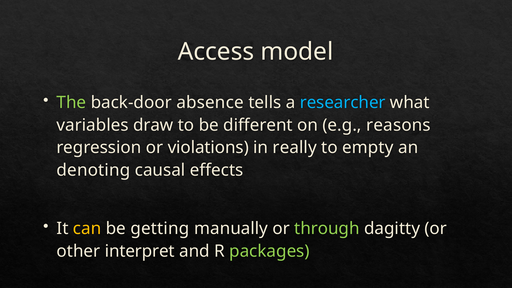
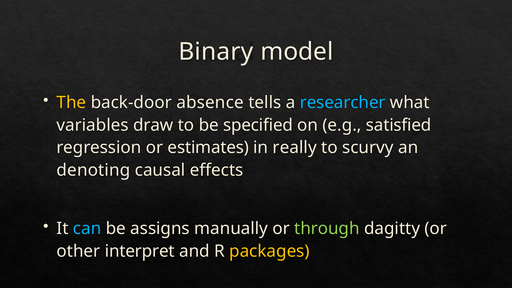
Access: Access -> Binary
The colour: light green -> yellow
different: different -> specified
reasons: reasons -> satisfied
violations: violations -> estimates
empty: empty -> scurvy
can colour: yellow -> light blue
getting: getting -> assigns
packages colour: light green -> yellow
